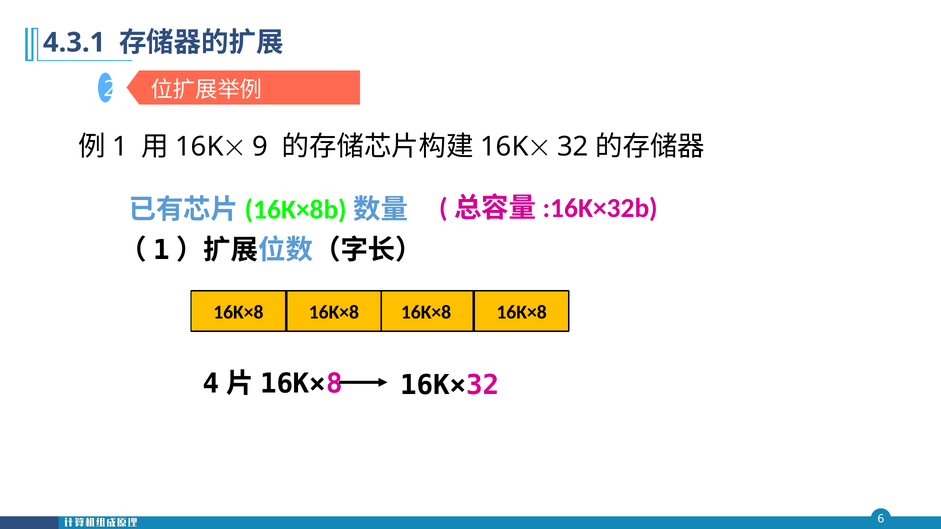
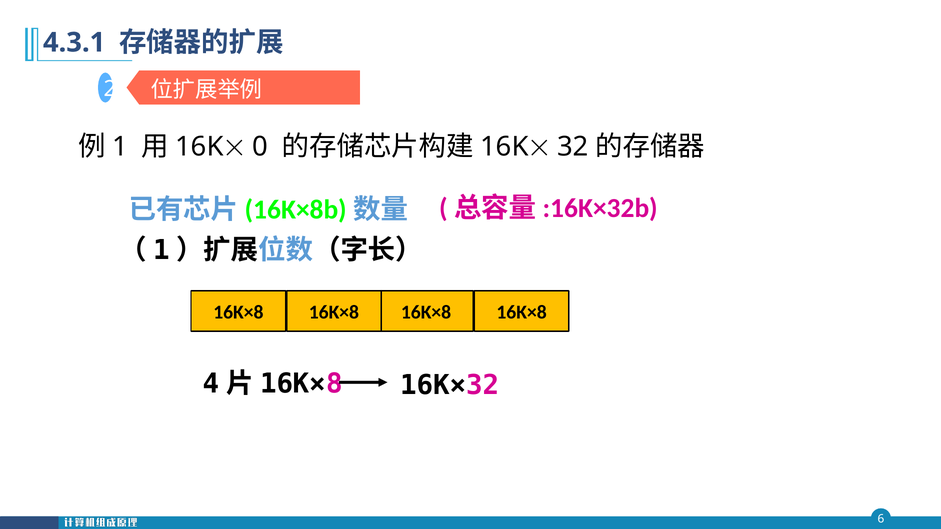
9: 9 -> 0
